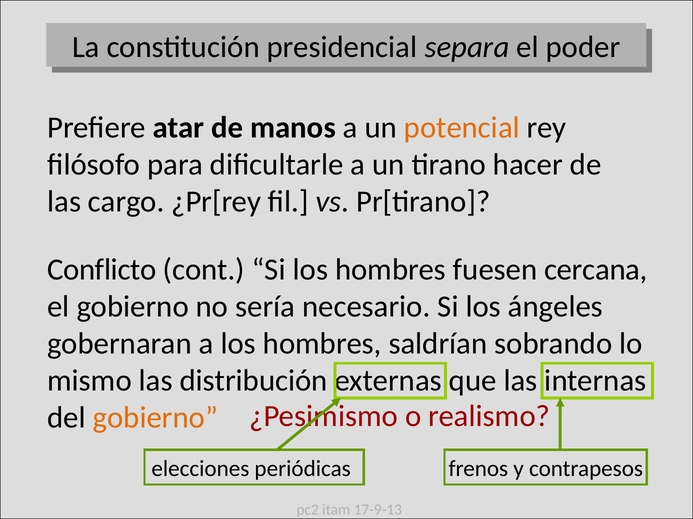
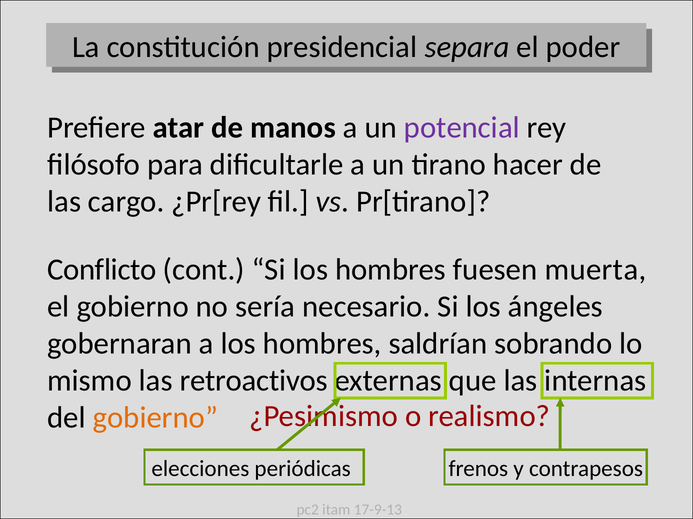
potencial colour: orange -> purple
cercana: cercana -> muerta
distribución: distribución -> retroactivos
